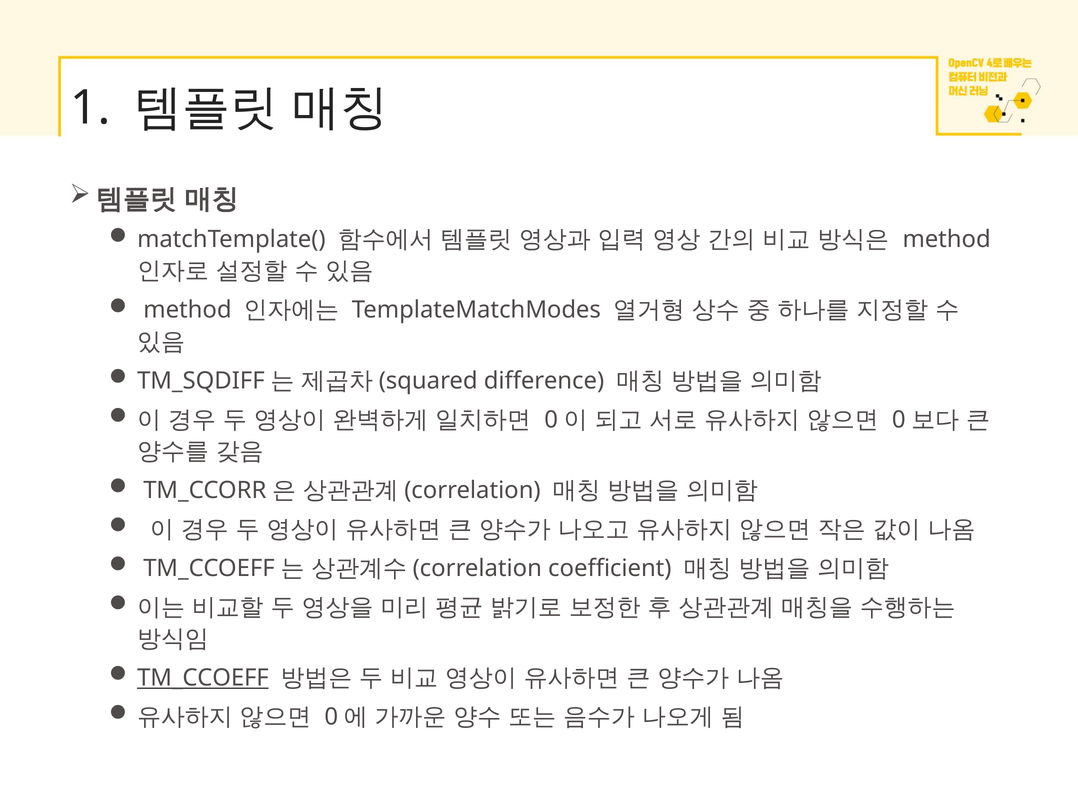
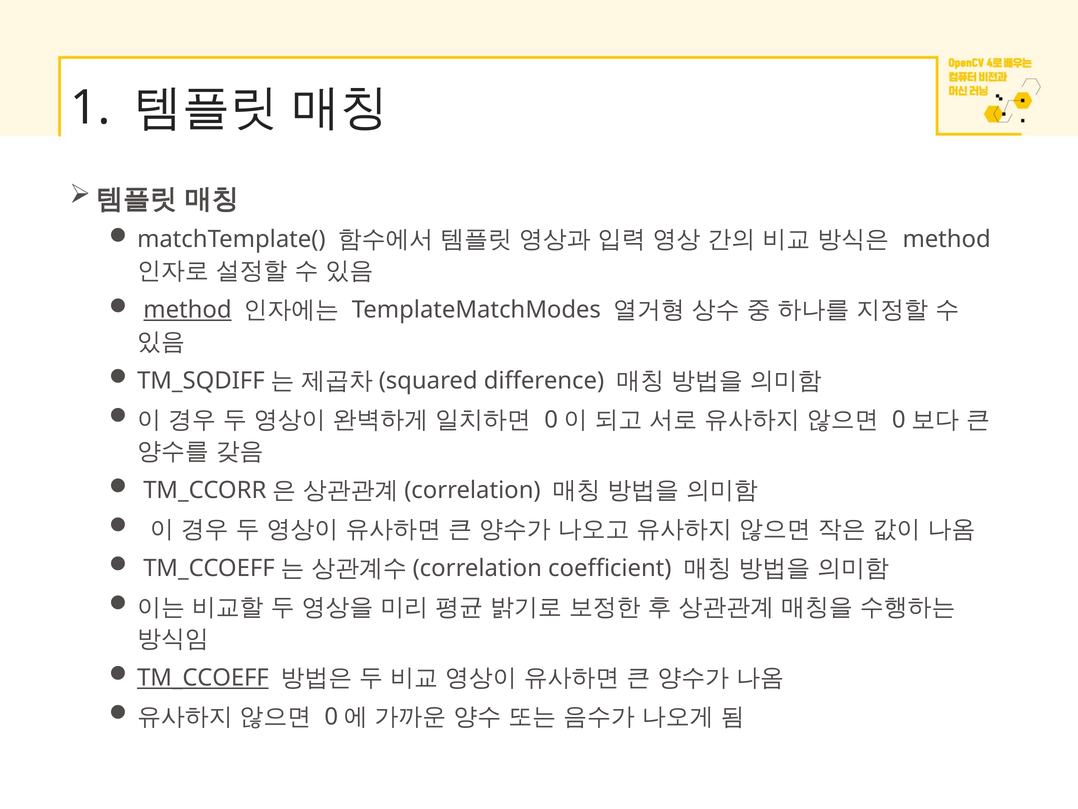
method at (187, 310) underline: none -> present
